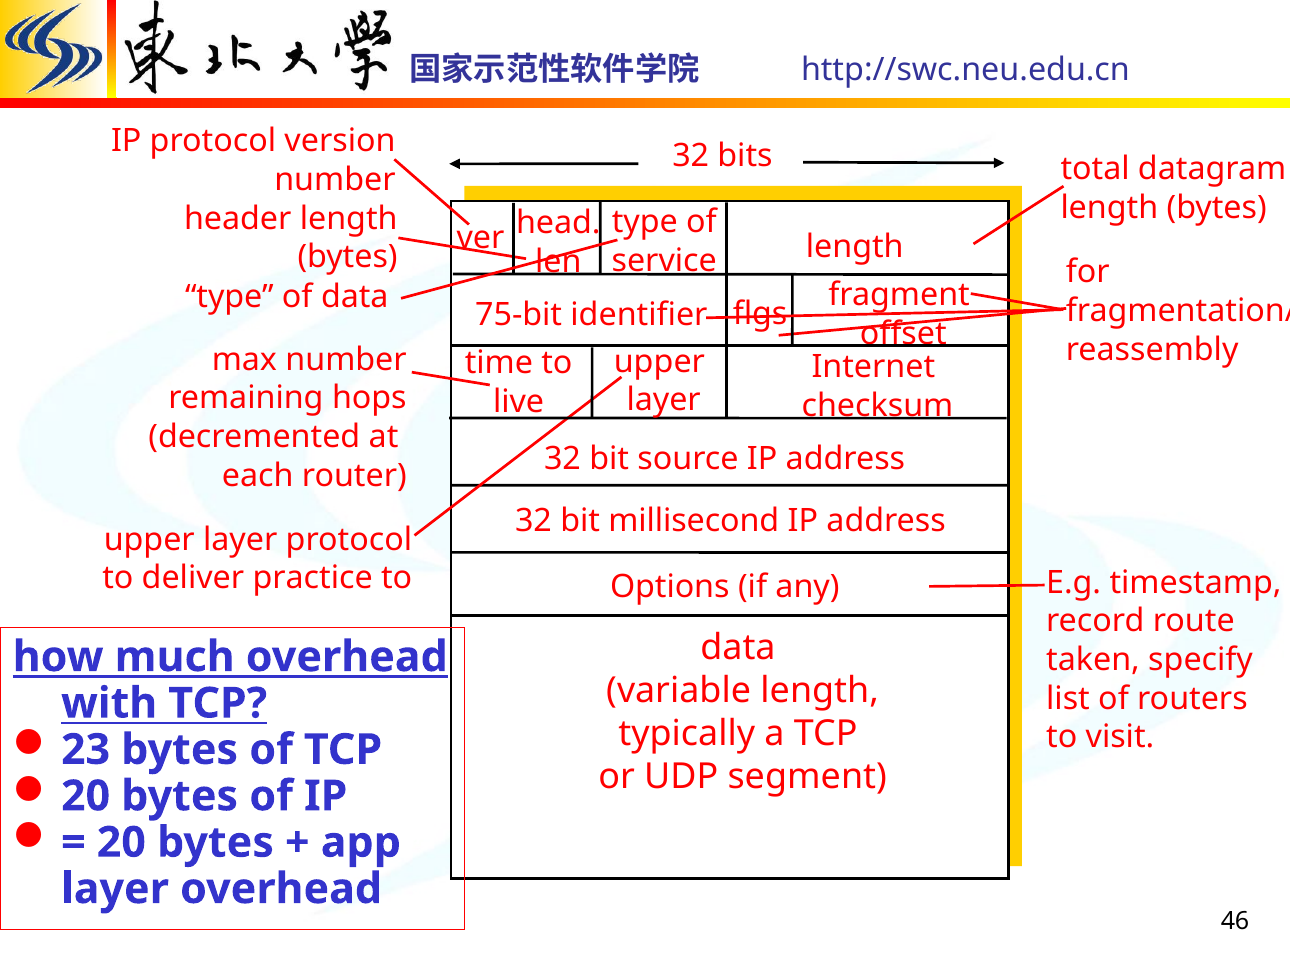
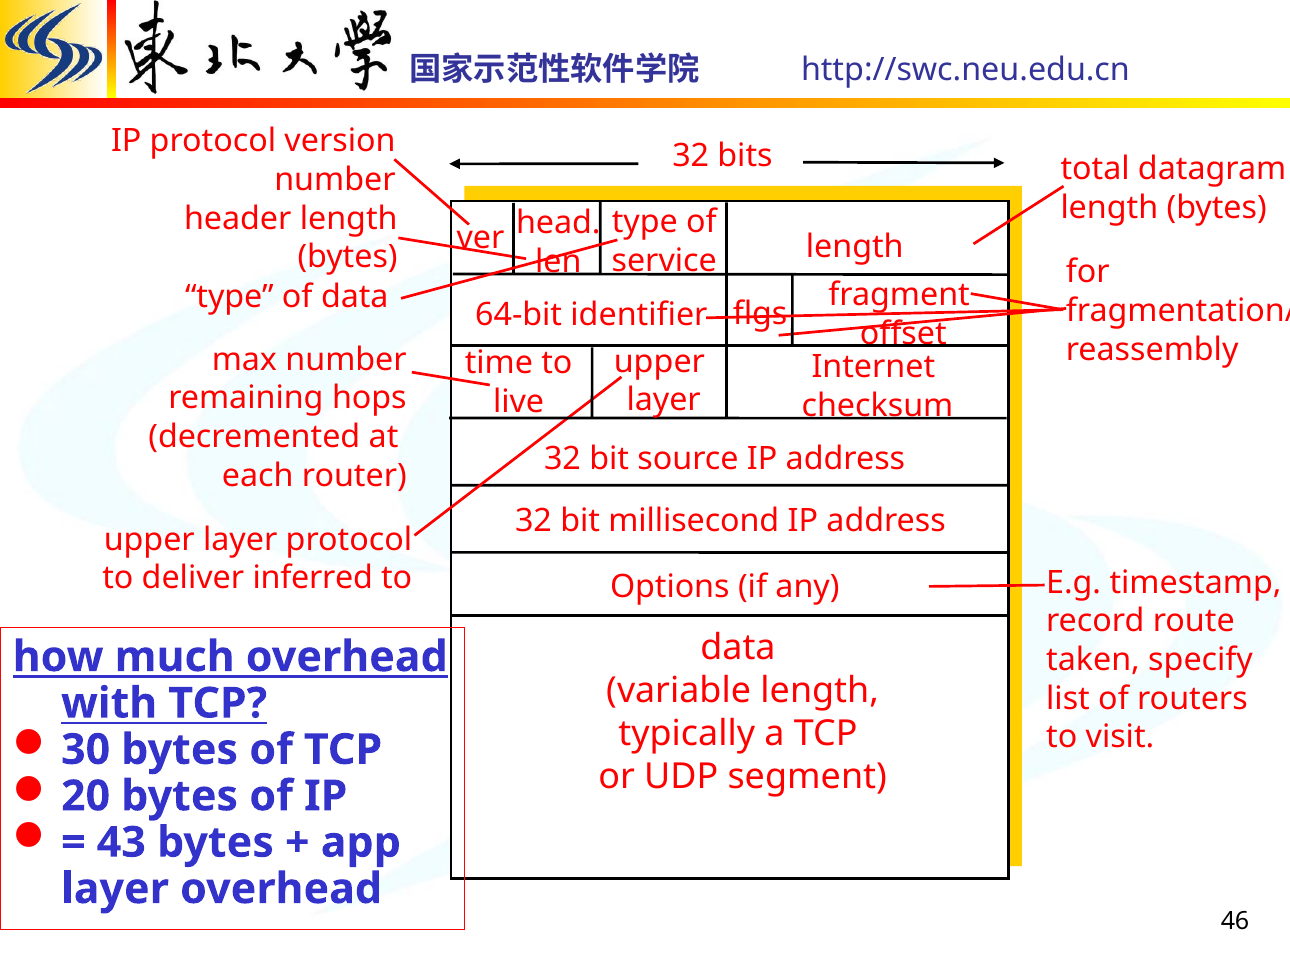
75-bit: 75-bit -> 64-bit
practice: practice -> inferred
23: 23 -> 30
20 at (121, 843): 20 -> 43
